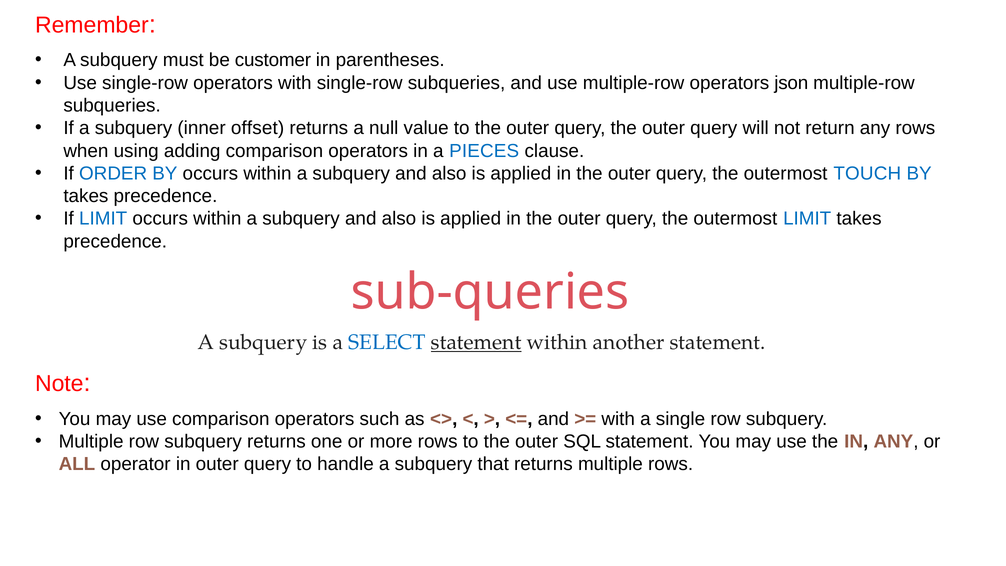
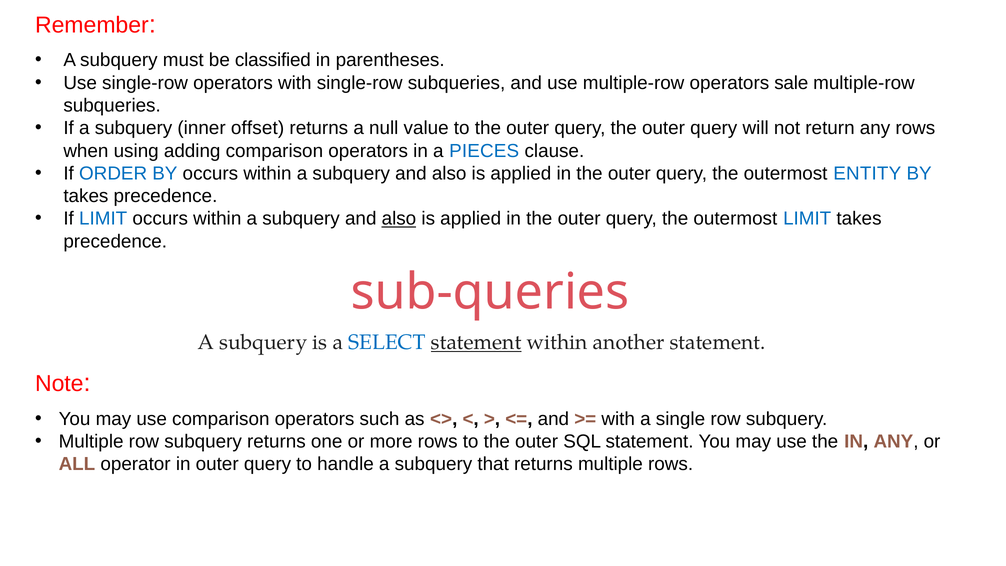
customer: customer -> classified
json: json -> sale
TOUCH: TOUCH -> ENTITY
also at (399, 219) underline: none -> present
